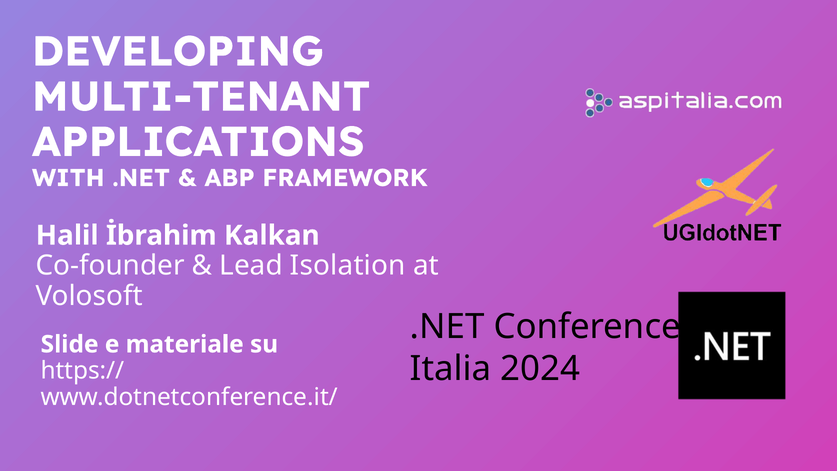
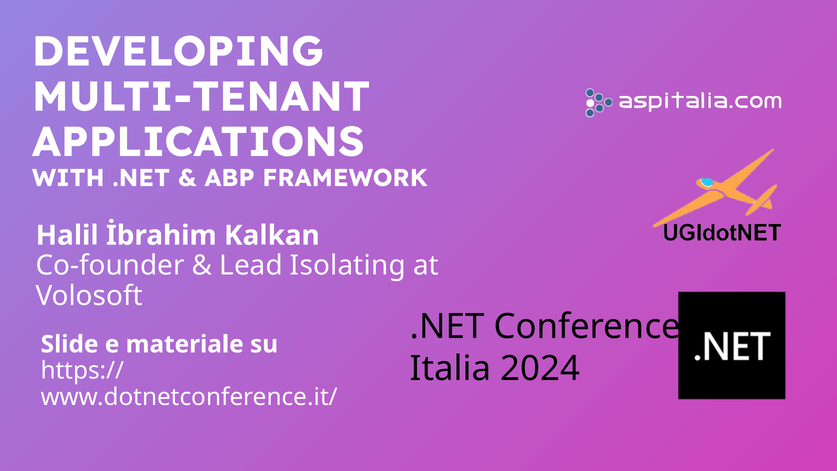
Isolation: Isolation -> Isolating
